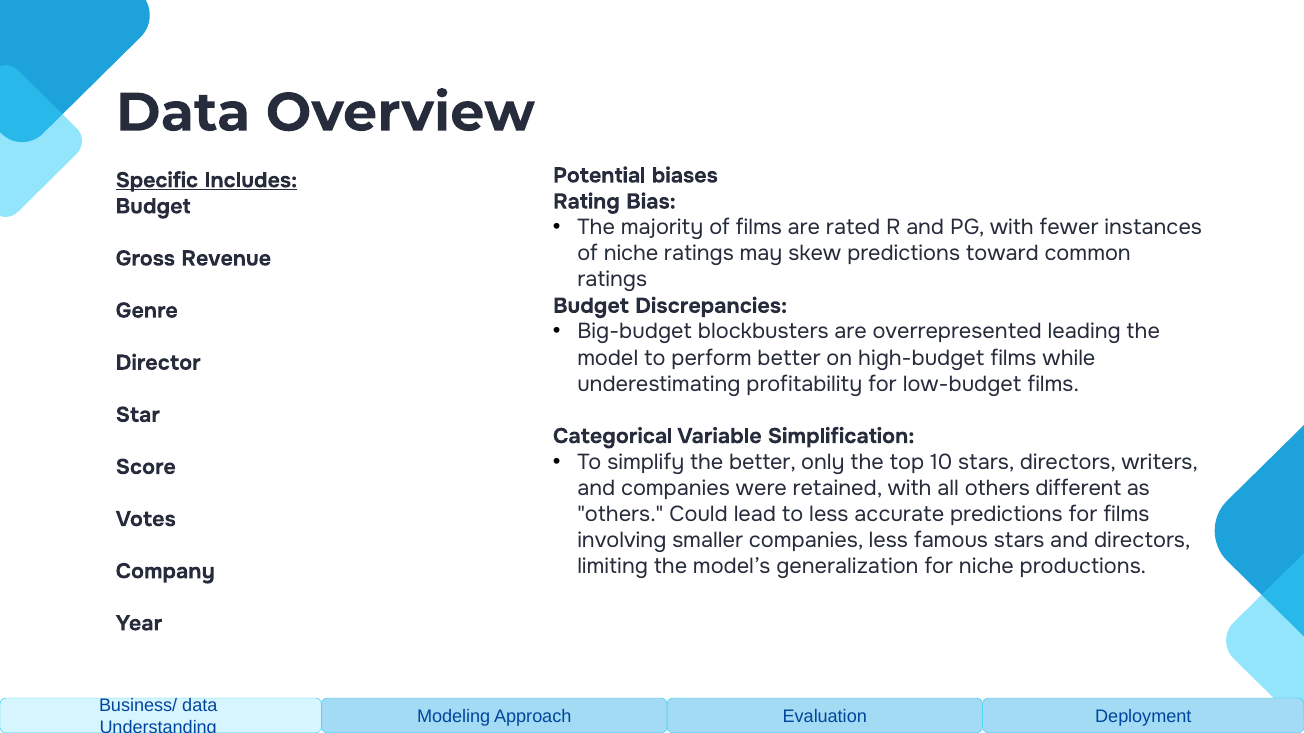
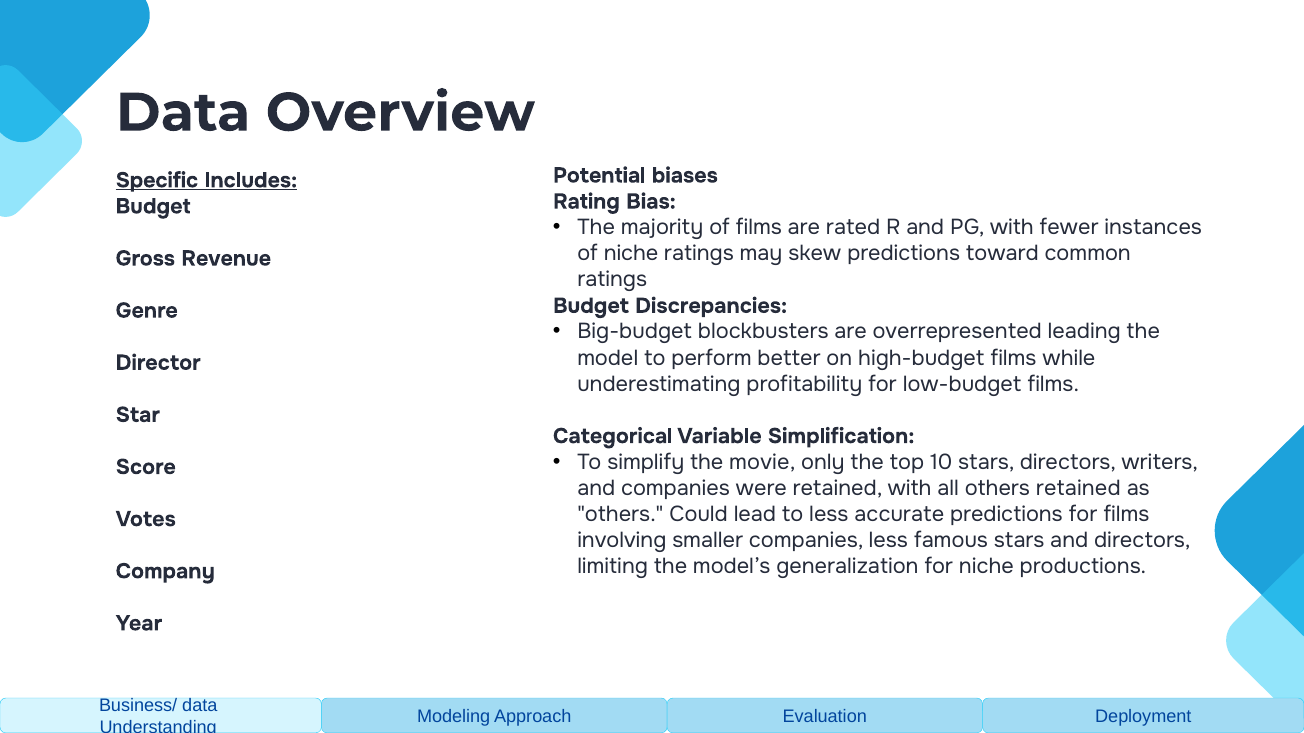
the better: better -> movie
others different: different -> retained
